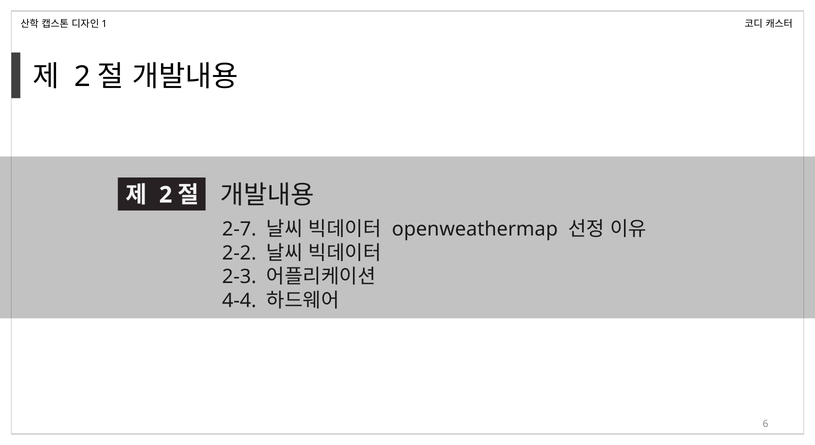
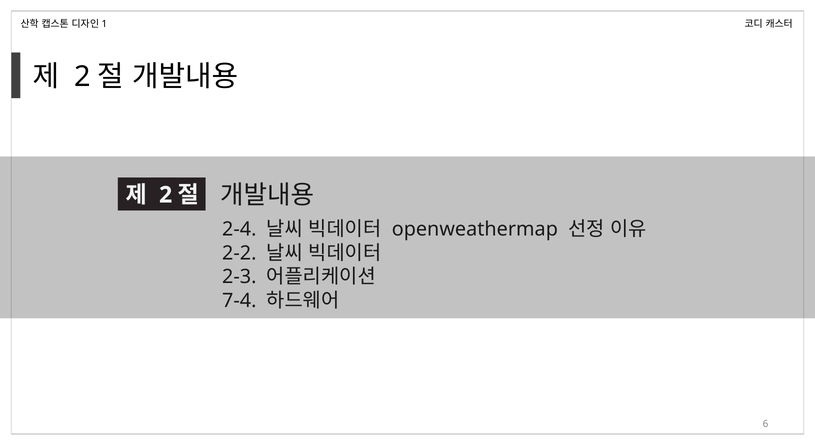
2-7: 2-7 -> 2-4
4-4: 4-4 -> 7-4
